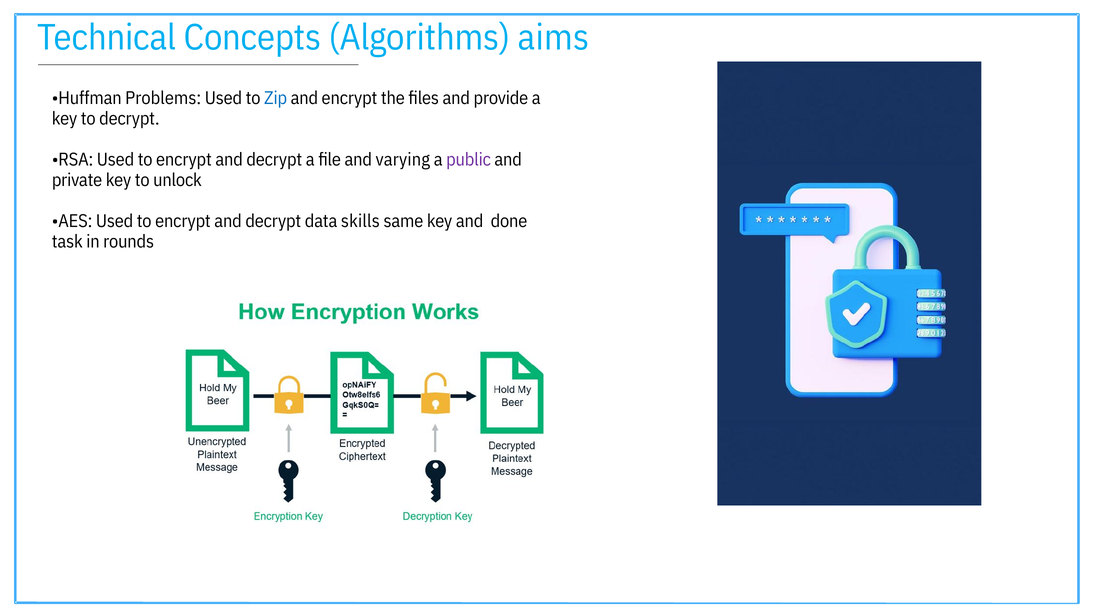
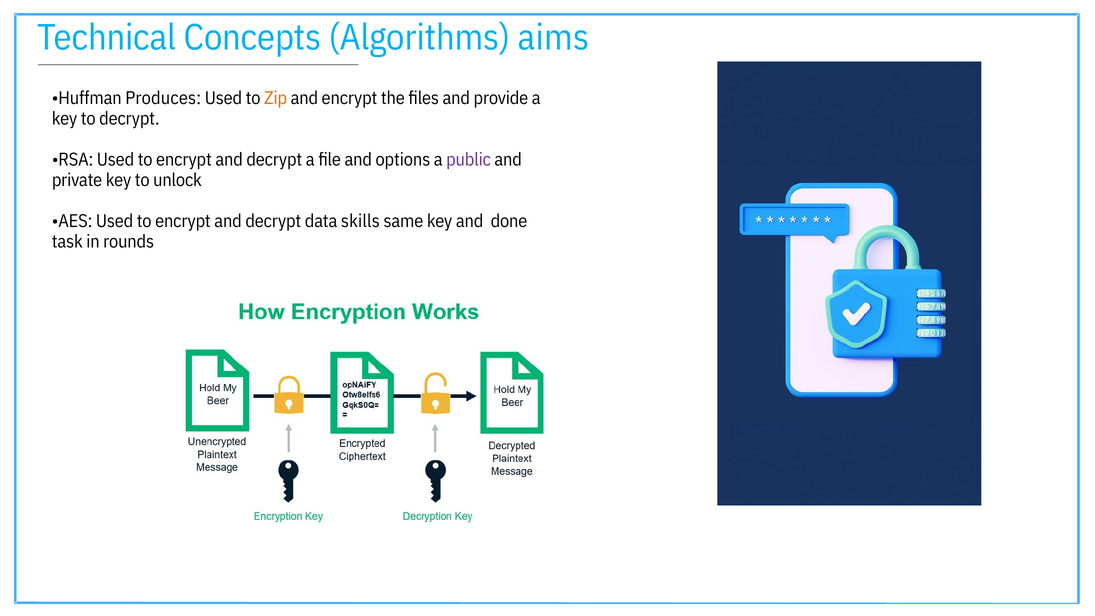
Problems: Problems -> Produces
Zip colour: blue -> orange
varying: varying -> options
